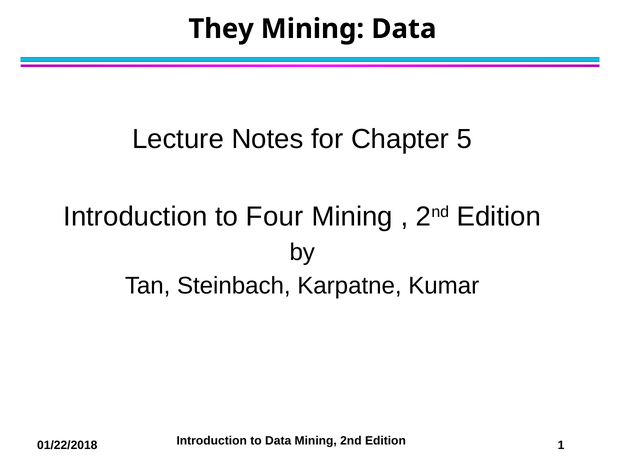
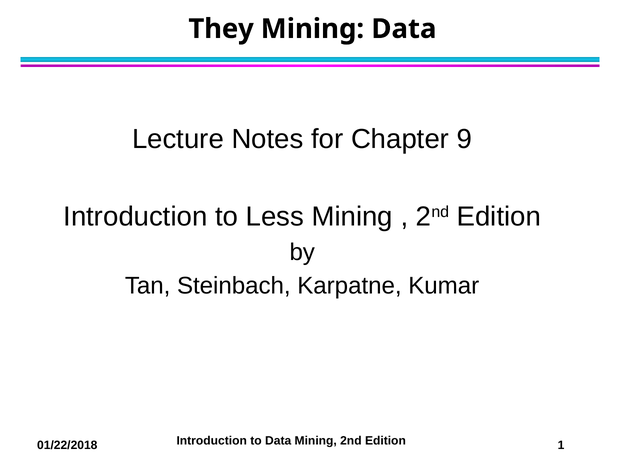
5: 5 -> 9
Four: Four -> Less
